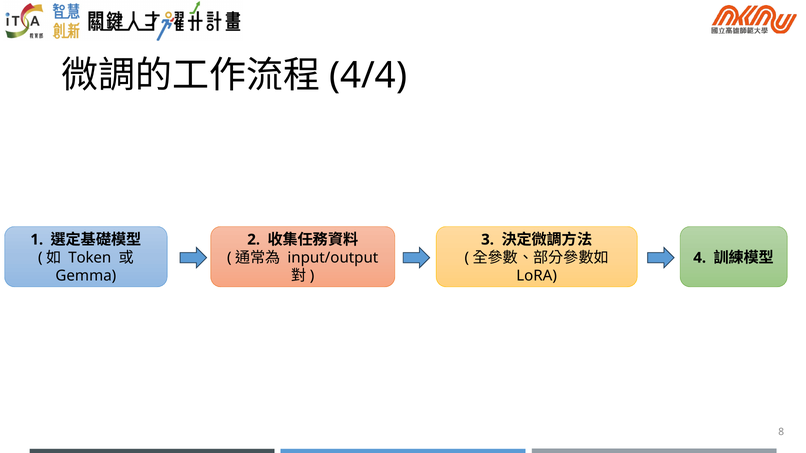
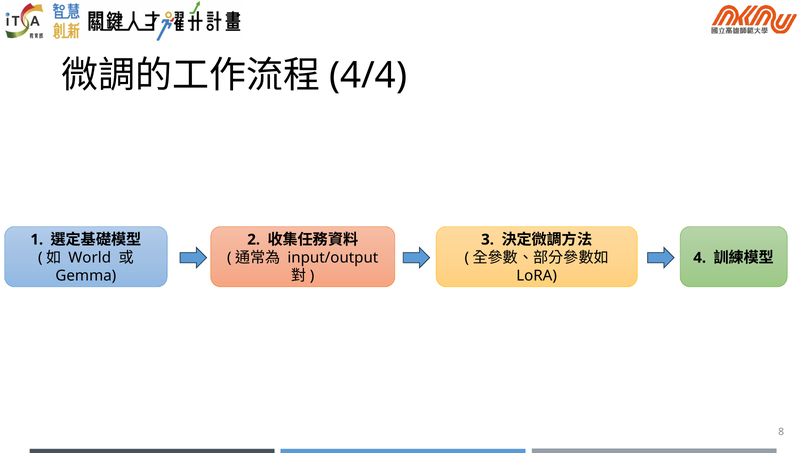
Token: Token -> World
